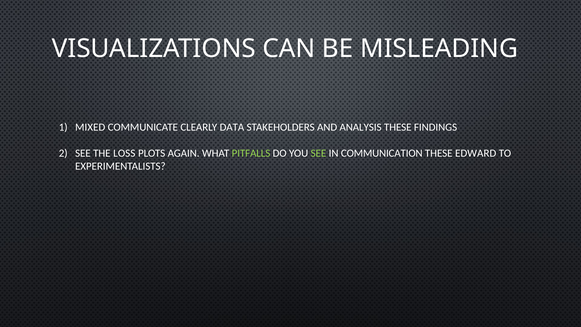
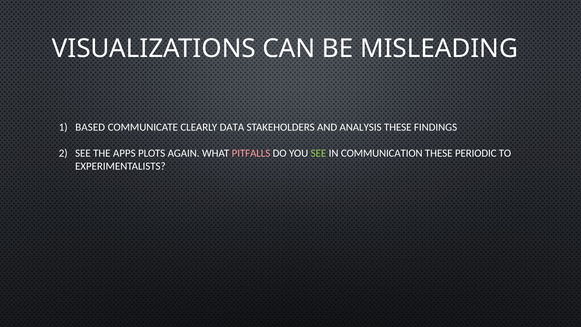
MIXED: MIXED -> BASED
LOSS: LOSS -> APPS
PITFALLS colour: light green -> pink
EDWARD: EDWARD -> PERIODIC
